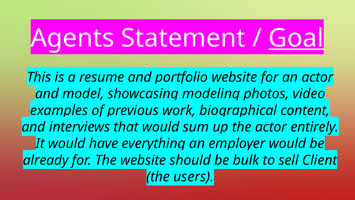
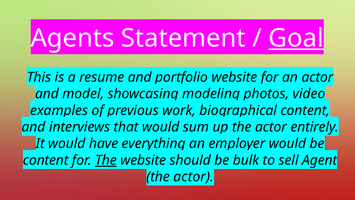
already at (46, 160): already -> content
The at (106, 160) underline: none -> present
Client: Client -> Agent
users at (194, 177): users -> actor
